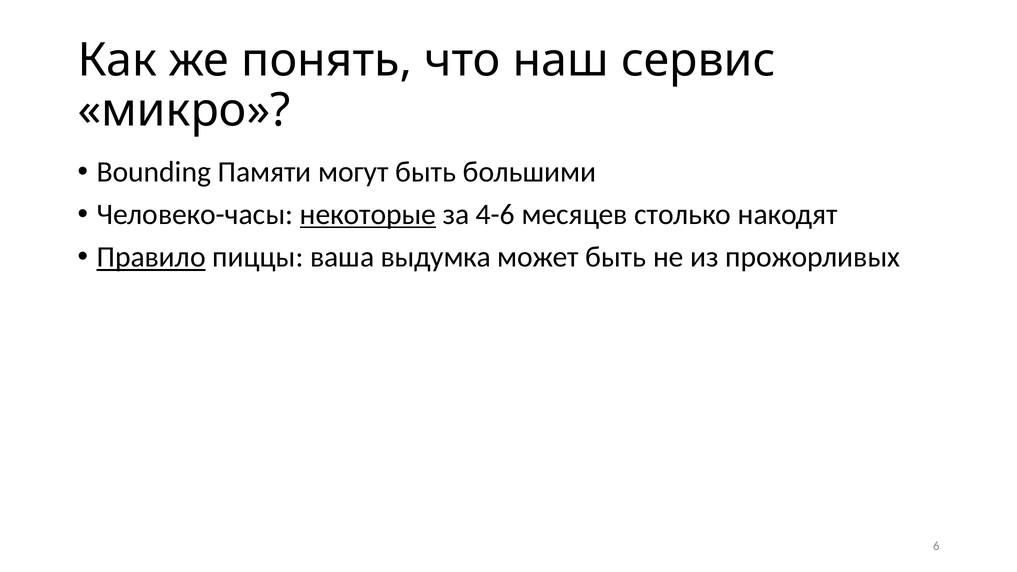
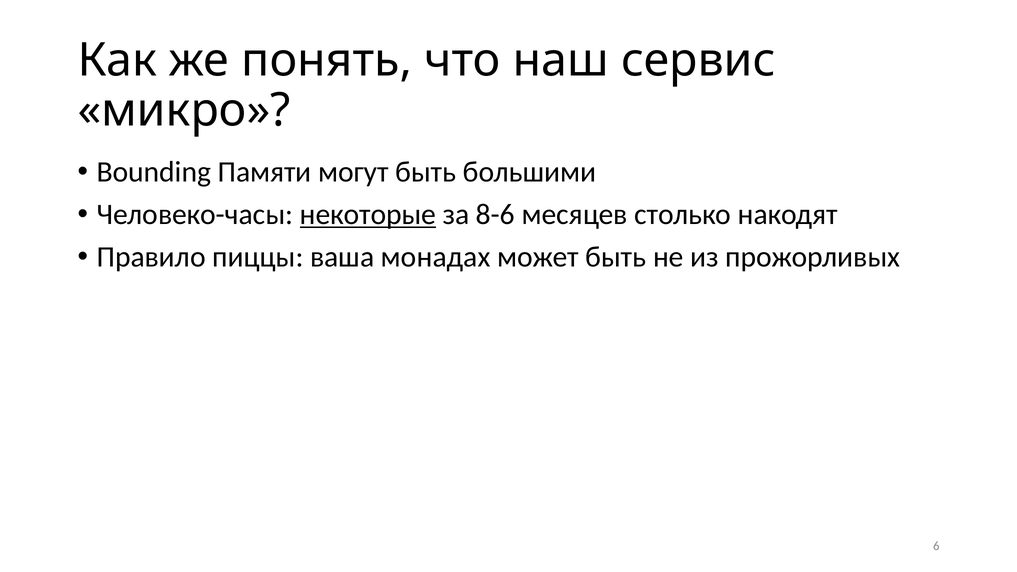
4-6: 4-6 -> 8-6
Правило underline: present -> none
выдумка: выдумка -> монадах
